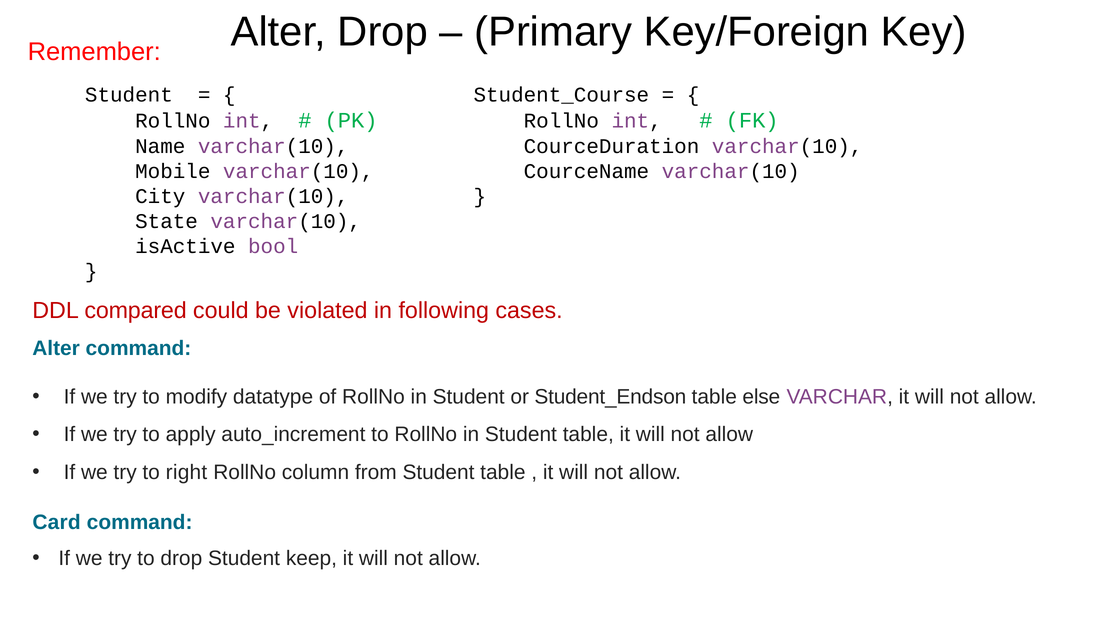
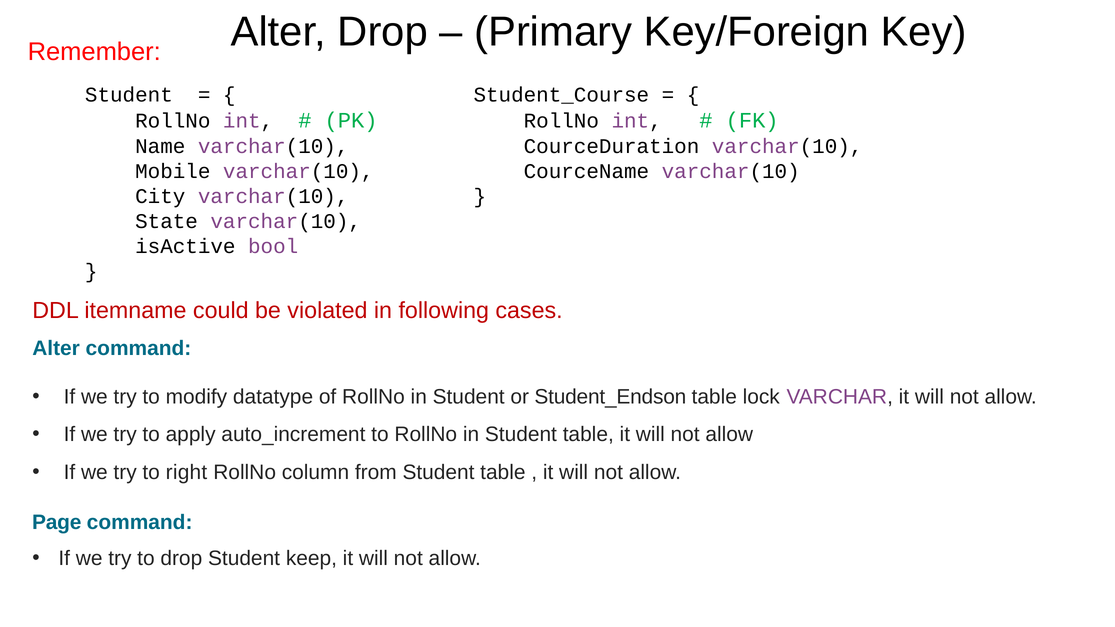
compared: compared -> itemname
else: else -> lock
Card: Card -> Page
